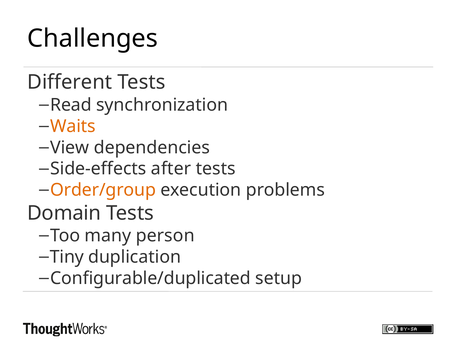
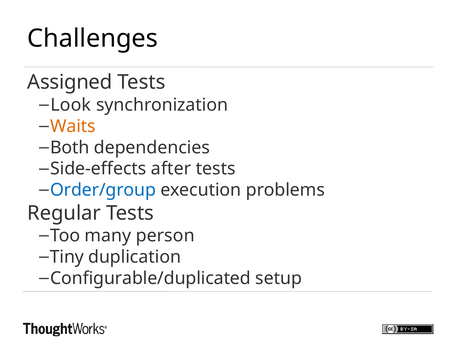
Different: Different -> Assigned
Read: Read -> Look
View: View -> Both
Order/group colour: orange -> blue
Domain: Domain -> Regular
